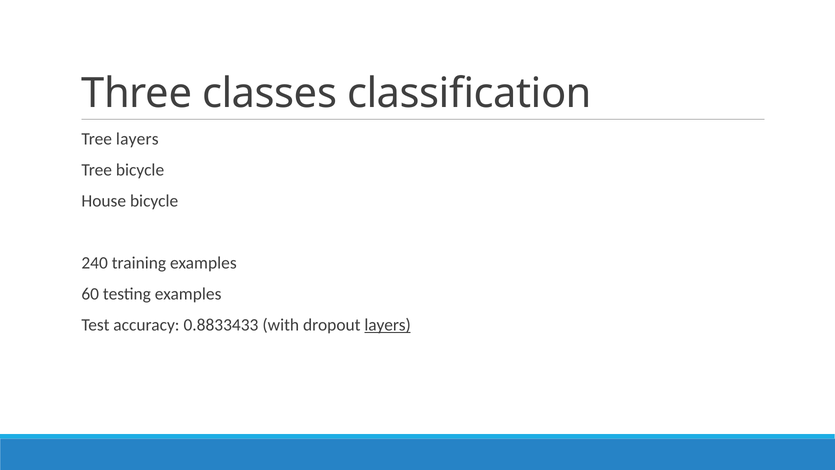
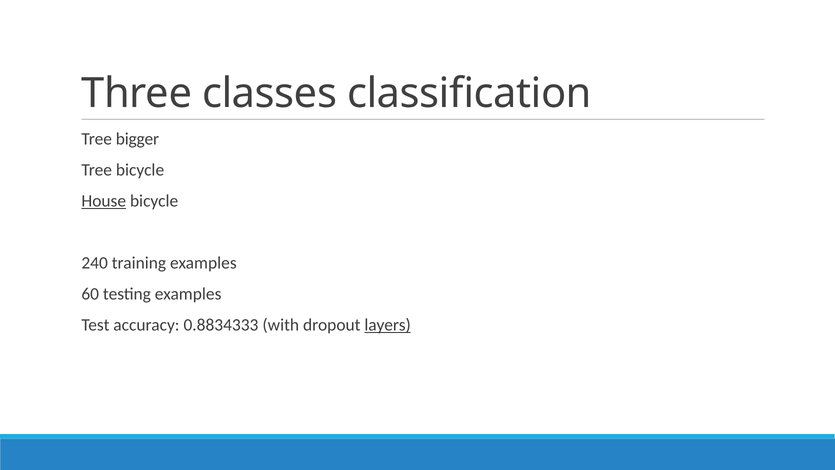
Tree layers: layers -> bigger
House underline: none -> present
0.8833433: 0.8833433 -> 0.8834333
